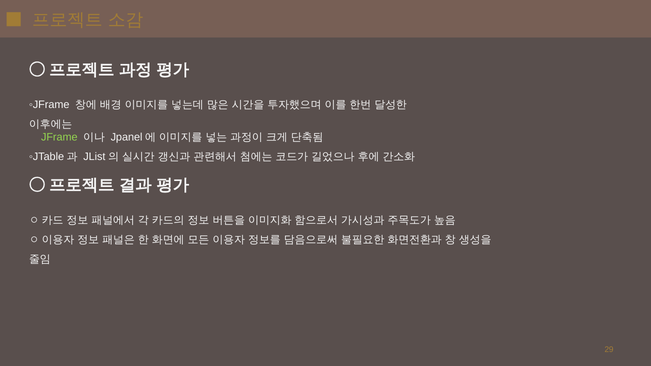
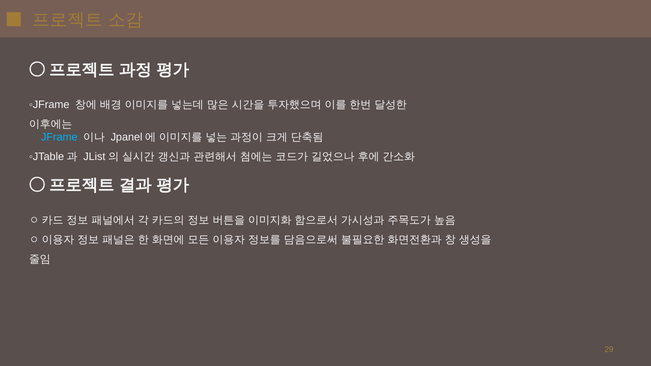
JFrame colour: light green -> light blue
